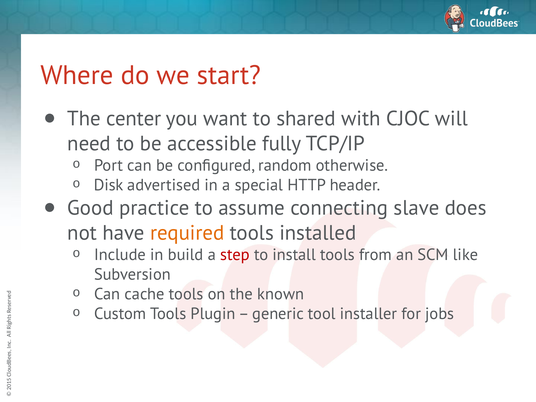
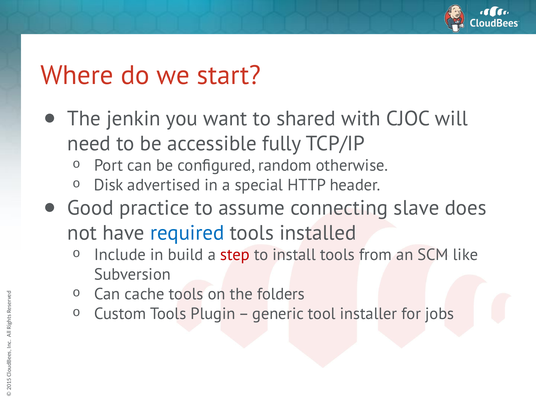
center: center -> jenkin
required colour: orange -> blue
known: known -> folders
